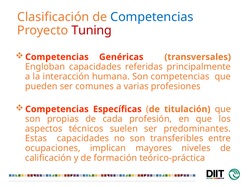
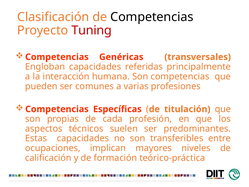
Competencias at (152, 17) colour: blue -> black
